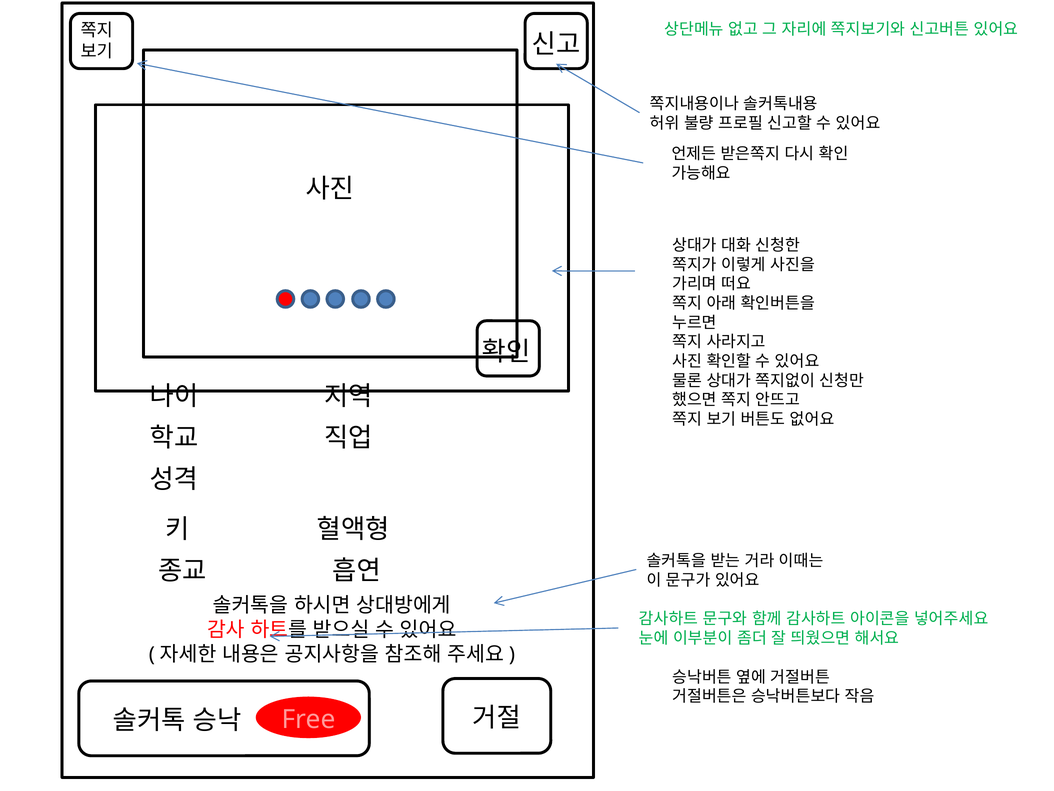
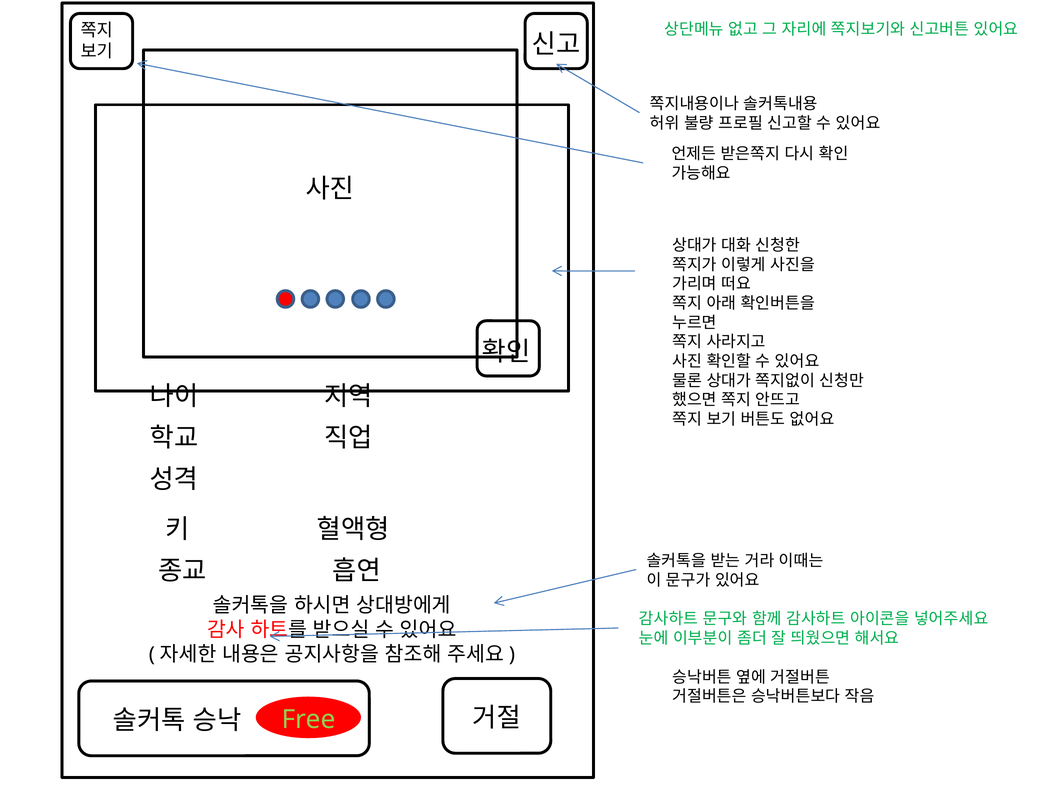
Free colour: pink -> light green
